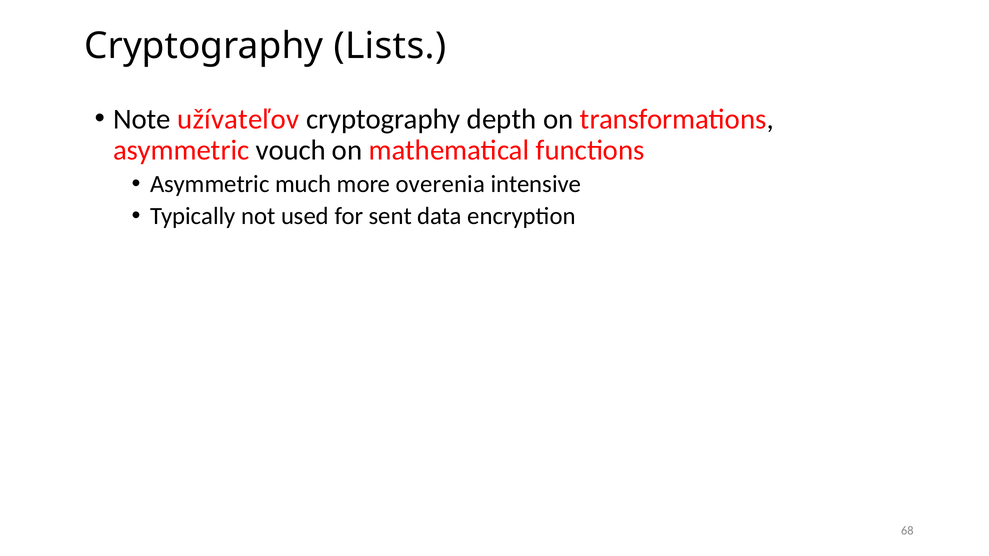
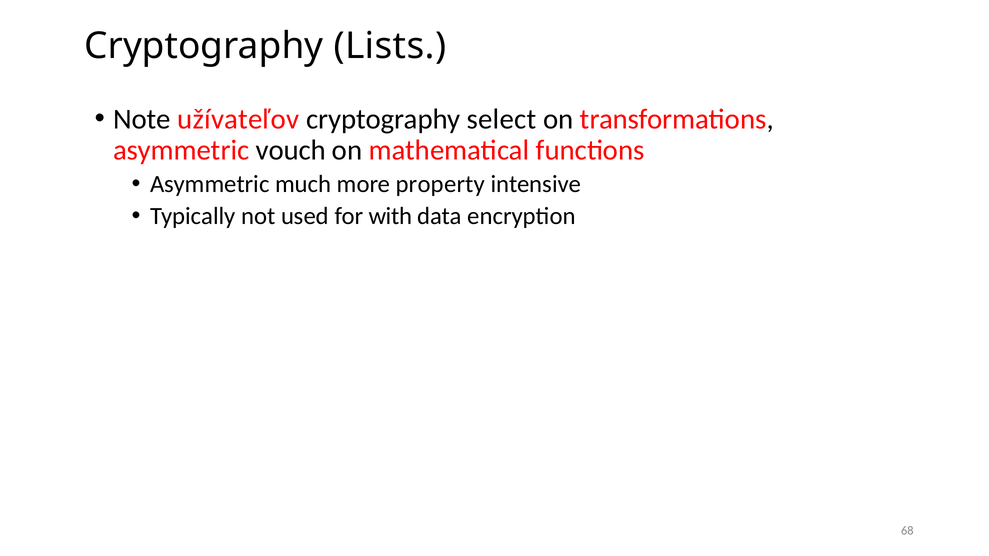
depth: depth -> select
overenia: overenia -> property
sent: sent -> with
